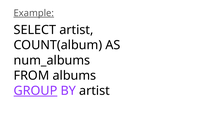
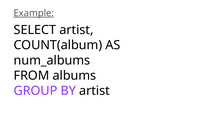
GROUP underline: present -> none
